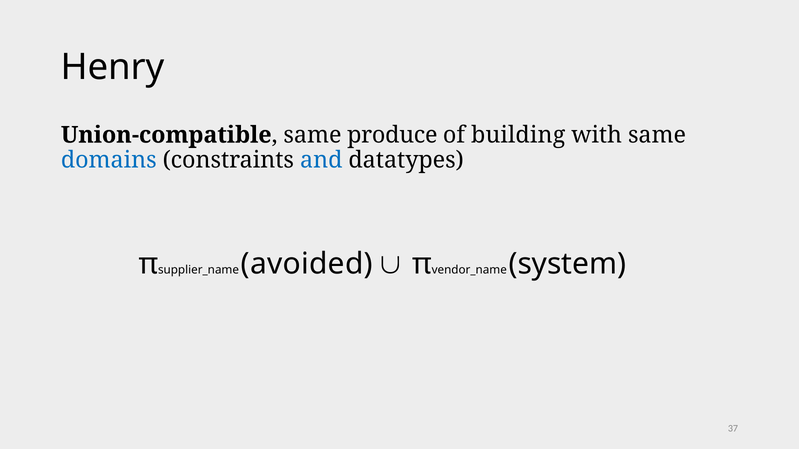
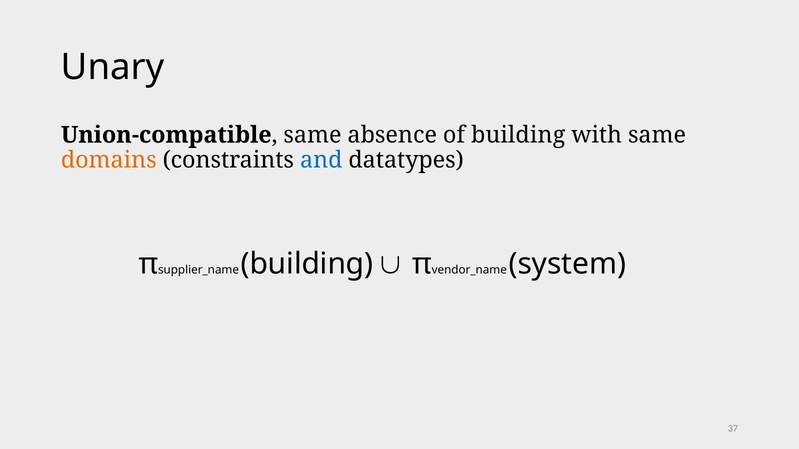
Henry: Henry -> Unary
produce: produce -> absence
domains colour: blue -> orange
avoided at (307, 264): avoided -> building
